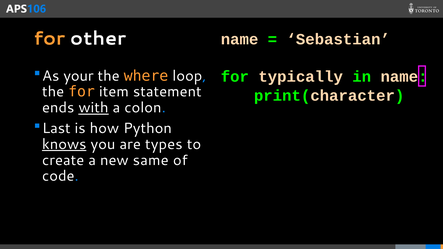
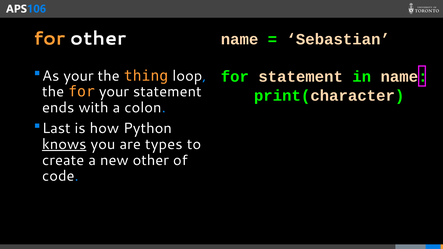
where: where -> thing
for typically: typically -> statement
for item: item -> your
with underline: present -> none
new same: same -> other
